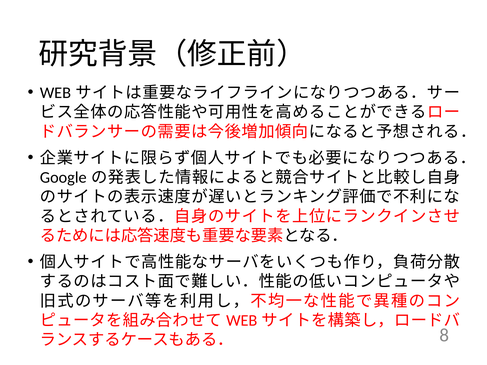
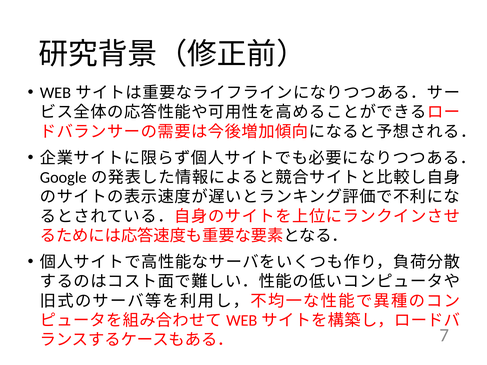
8: 8 -> 7
